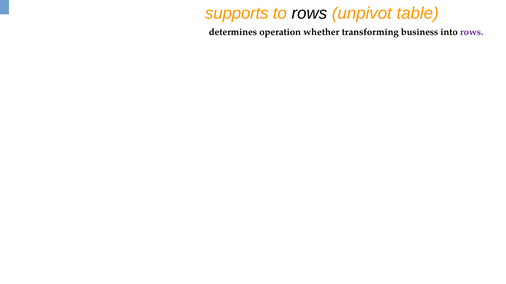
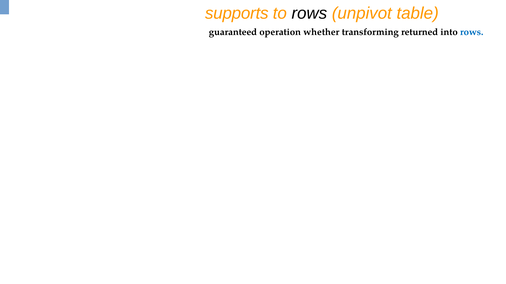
determines: determines -> guaranteed
business: business -> returned
rows at (472, 32) colour: purple -> blue
